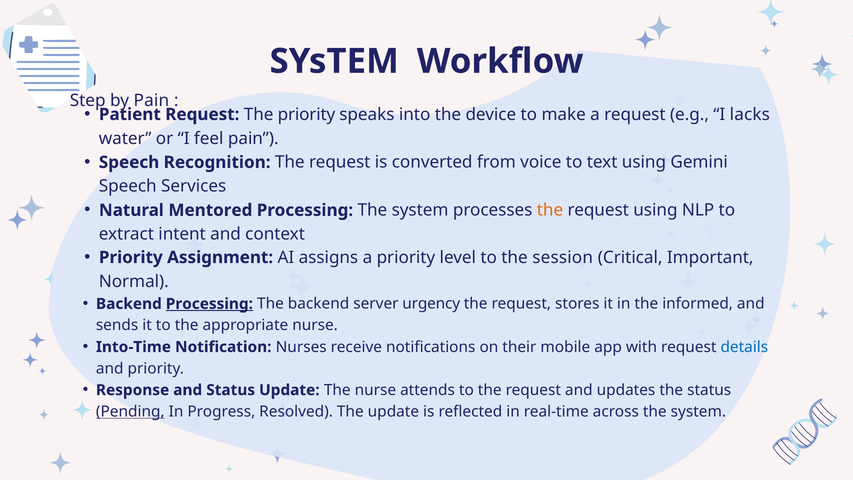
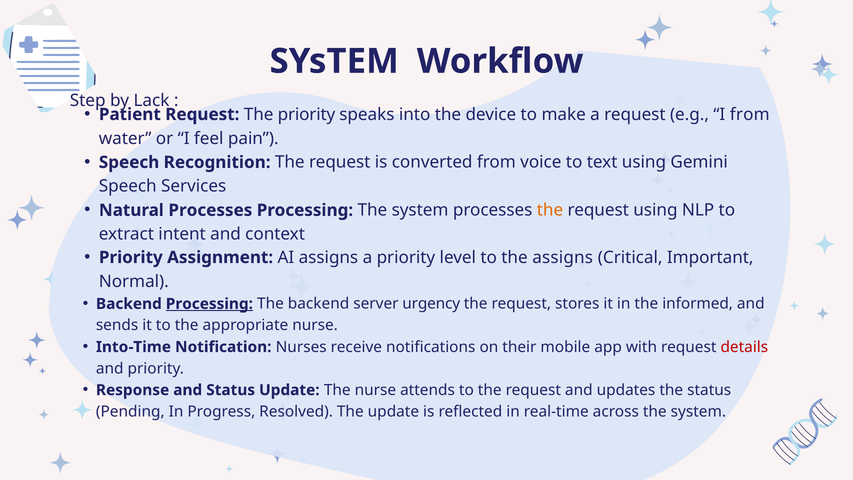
by Pain: Pain -> Lack
I lacks: lacks -> from
Natural Mentored: Mentored -> Processes
the session: session -> assigns
details colour: blue -> red
Pending underline: present -> none
